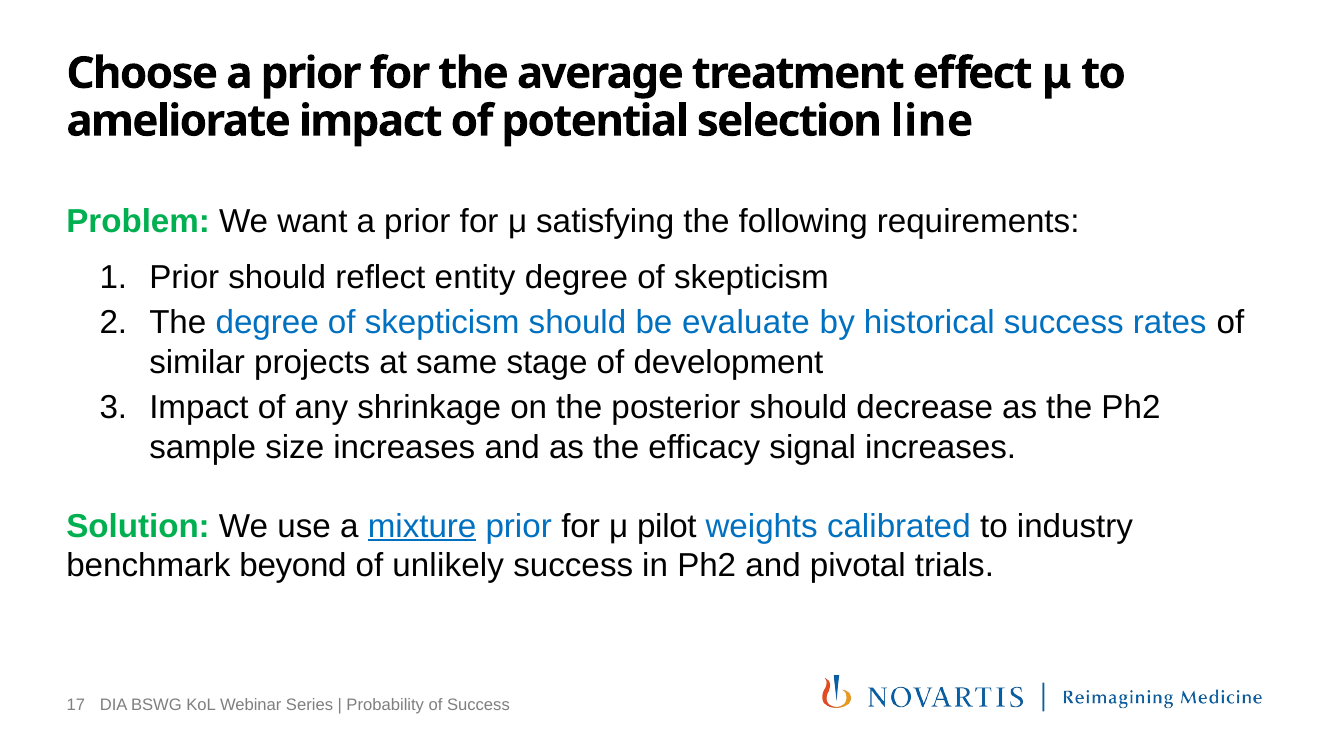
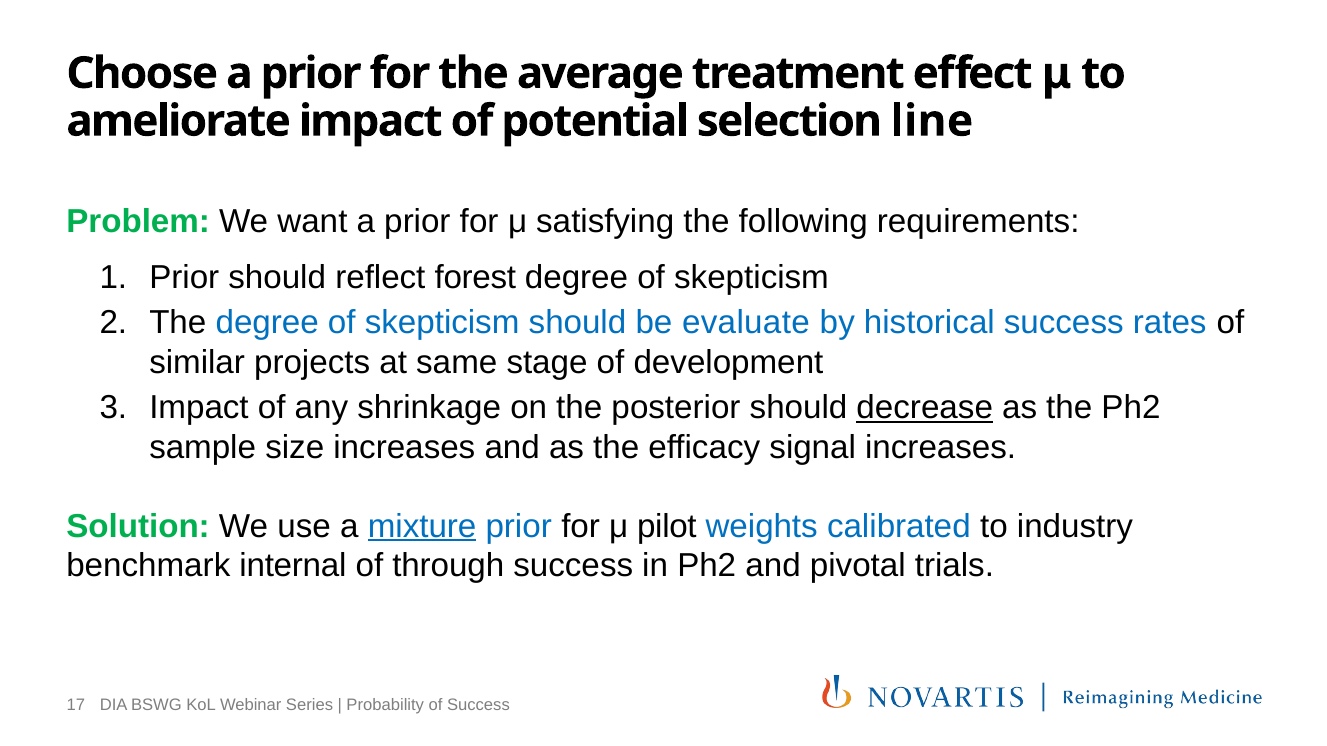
entity: entity -> forest
decrease underline: none -> present
beyond: beyond -> internal
unlikely: unlikely -> through
